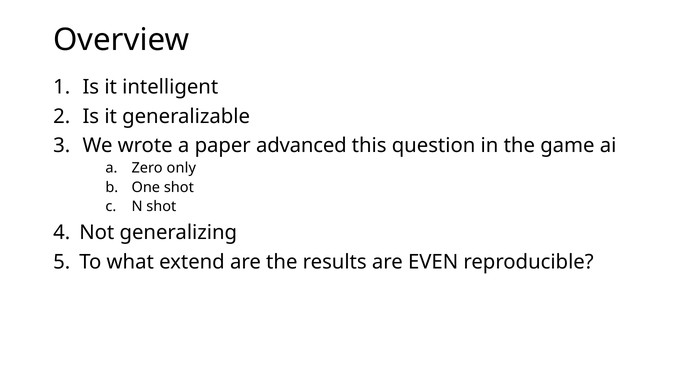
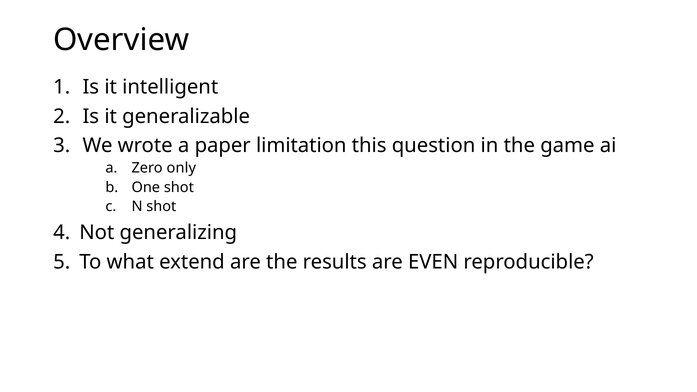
advanced: advanced -> limitation
